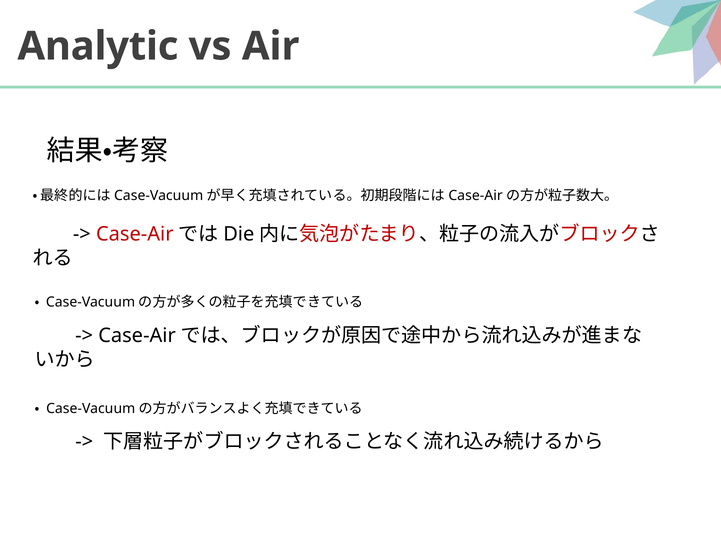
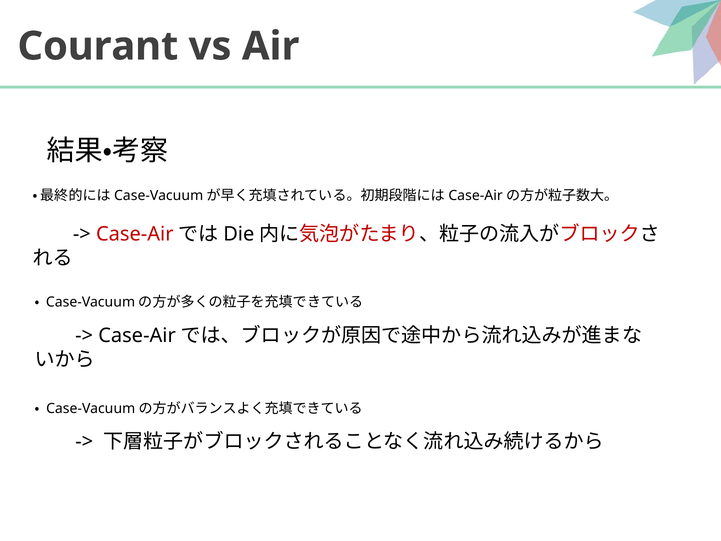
Analytic: Analytic -> Courant
